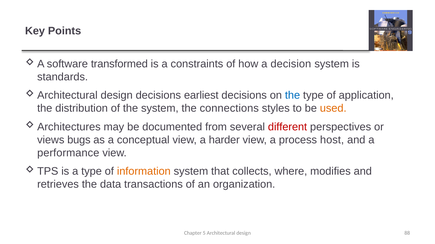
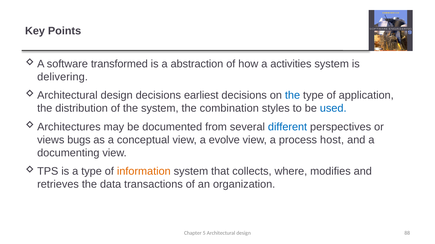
constraints: constraints -> abstraction
decision: decision -> activities
standards: standards -> delivering
connections: connections -> combination
used colour: orange -> blue
different colour: red -> blue
harder: harder -> evolve
performance: performance -> documenting
